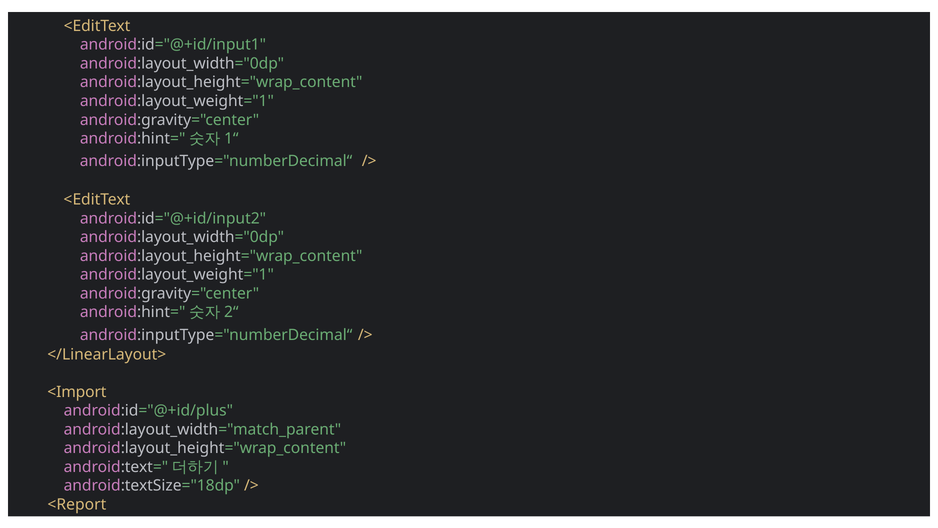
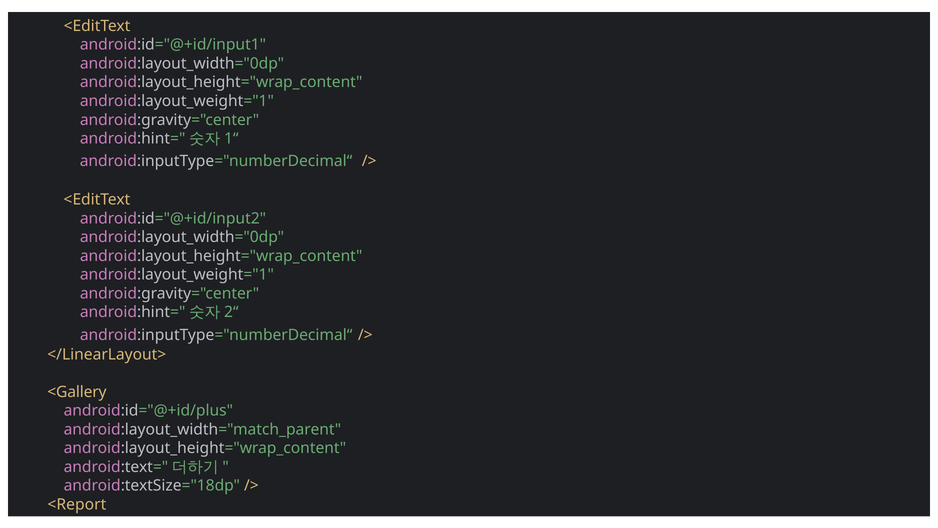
<Import: <Import -> <Gallery
